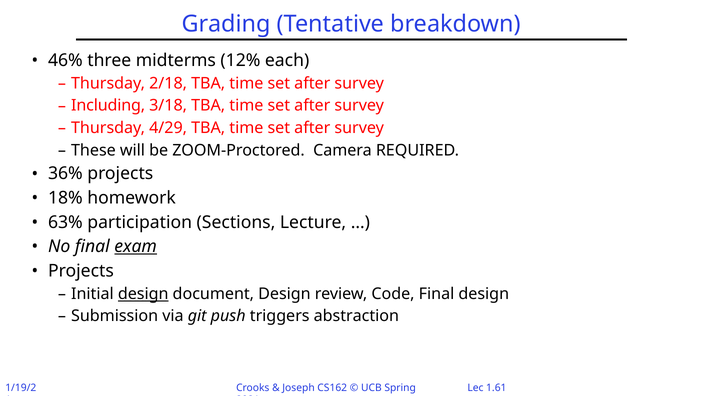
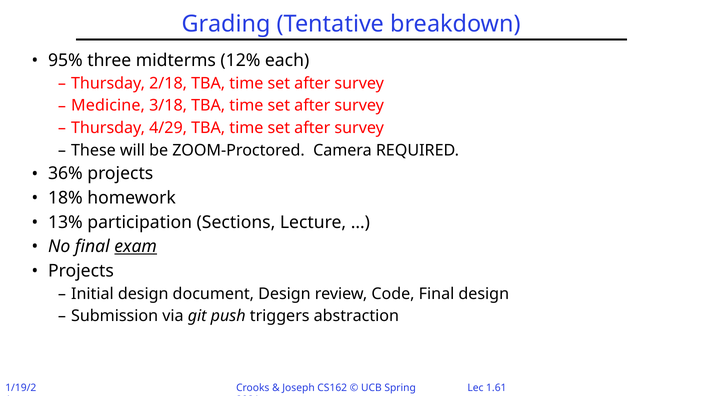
46%: 46% -> 95%
Including: Including -> Medicine
63%: 63% -> 13%
design at (143, 293) underline: present -> none
